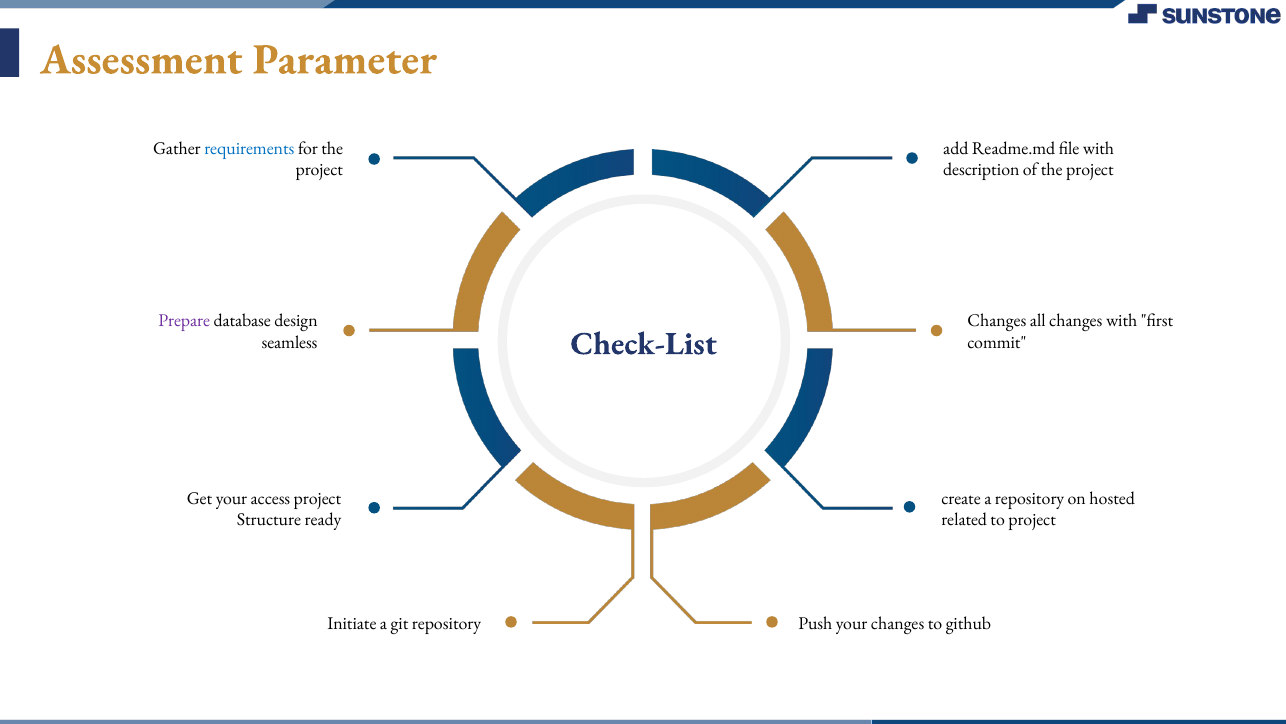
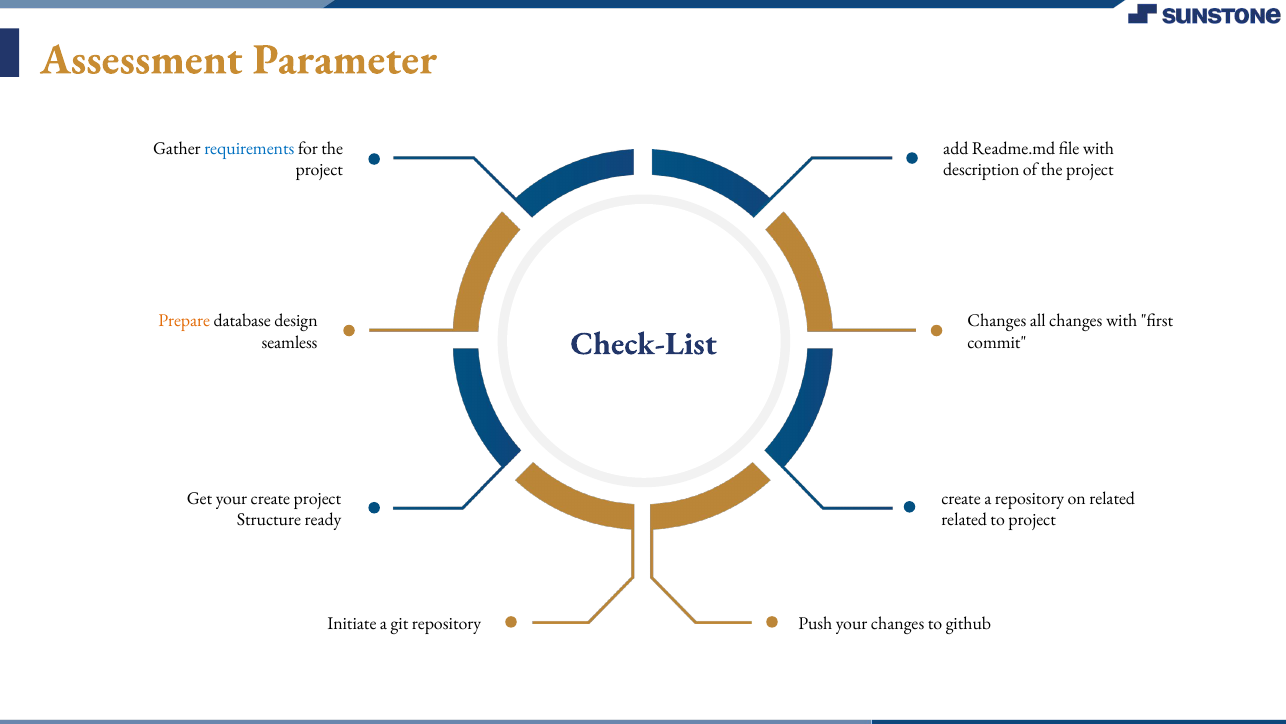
Prepare colour: purple -> orange
your access: access -> create
on hosted: hosted -> related
